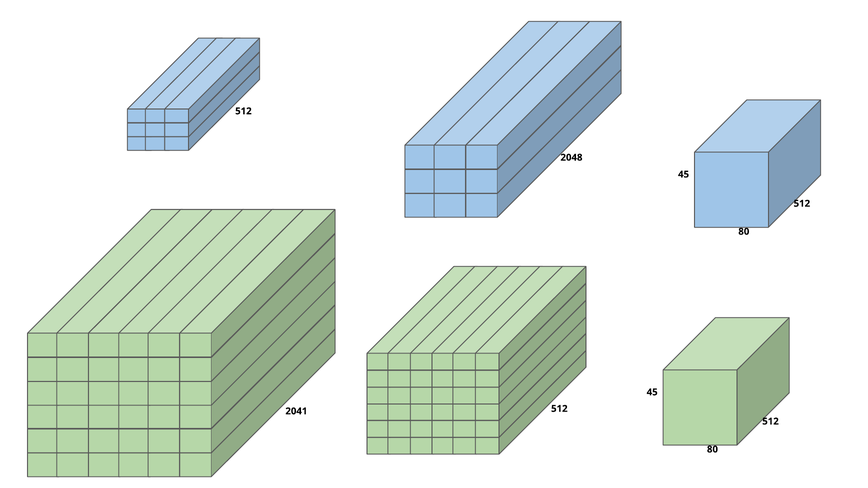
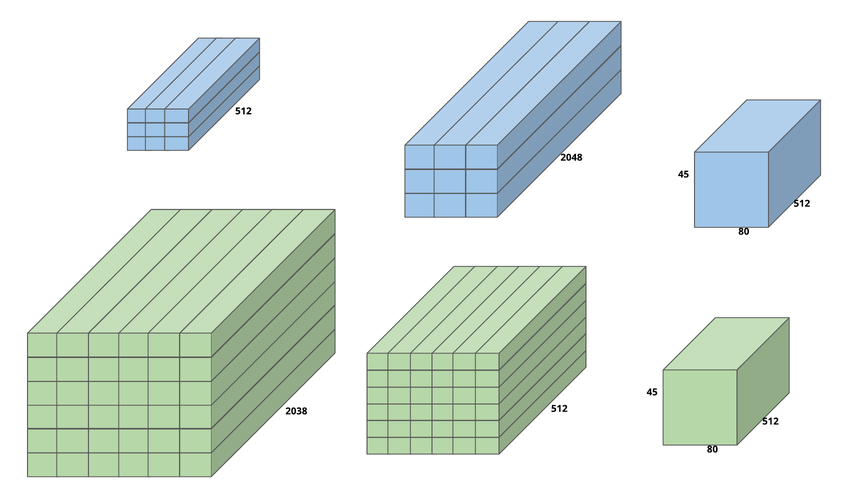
2041: 2041 -> 2038
